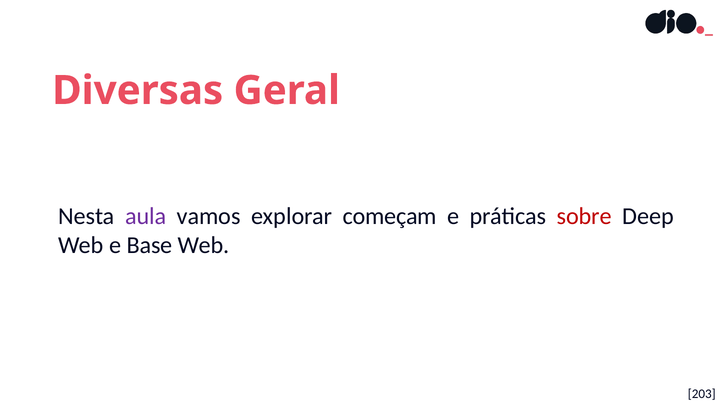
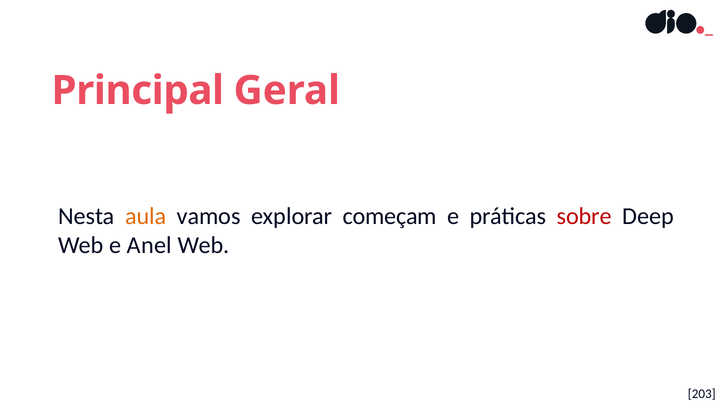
Diversas: Diversas -> Principal
aula colour: purple -> orange
Base: Base -> Anel
